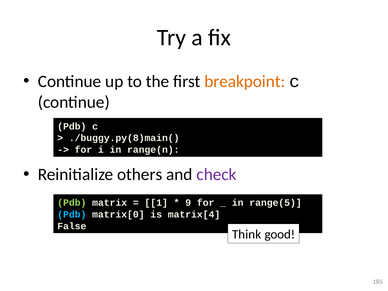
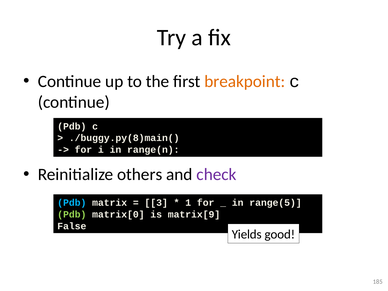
Pdb at (72, 203) colour: light green -> light blue
1: 1 -> 3
9: 9 -> 1
Pdb at (72, 214) colour: light blue -> light green
matrix[4: matrix[4 -> matrix[9
Think: Think -> Yields
